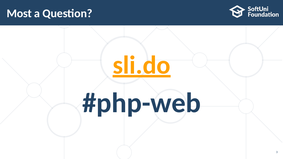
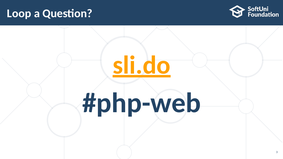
Most: Most -> Loop
